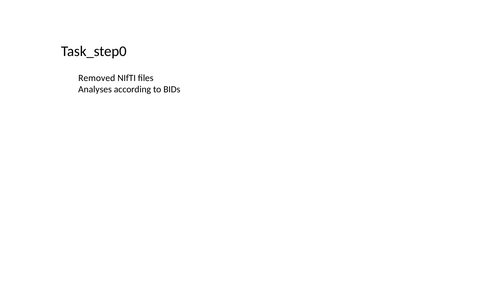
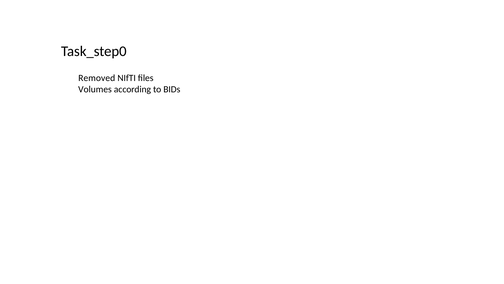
Analyses: Analyses -> Volumes
